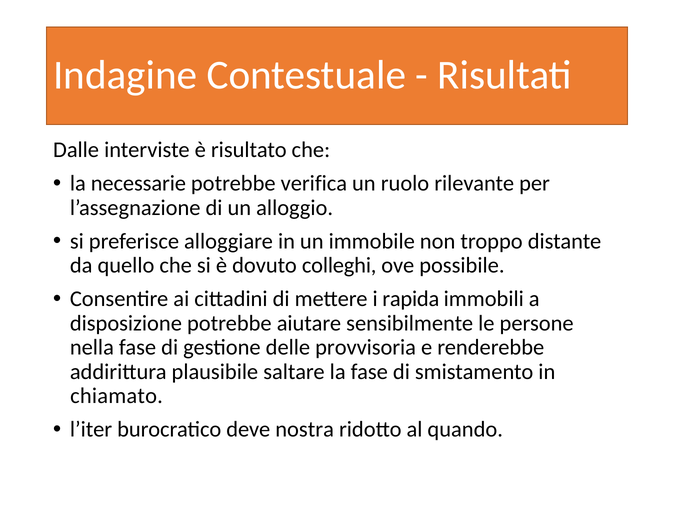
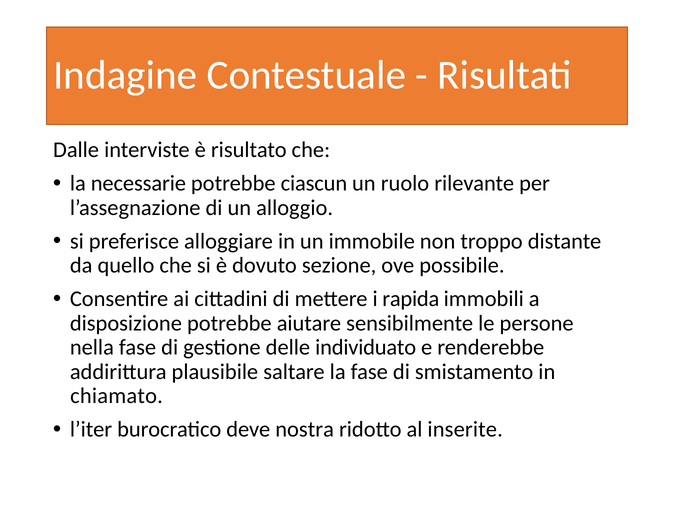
verifica: verifica -> ciascun
colleghi: colleghi -> sezione
provvisoria: provvisoria -> individuato
quando: quando -> inserite
